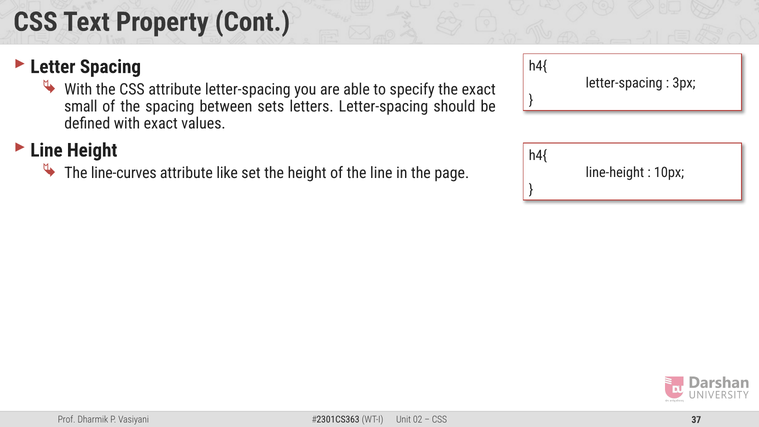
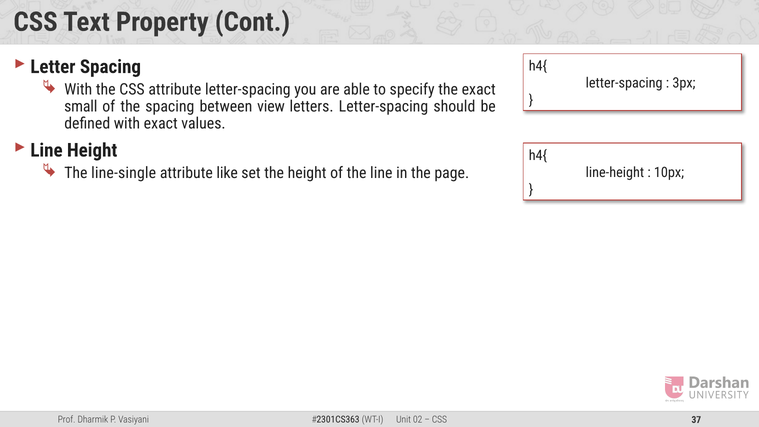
sets: sets -> view
line-curves: line-curves -> line-single
